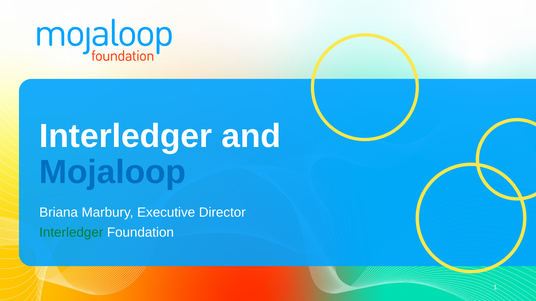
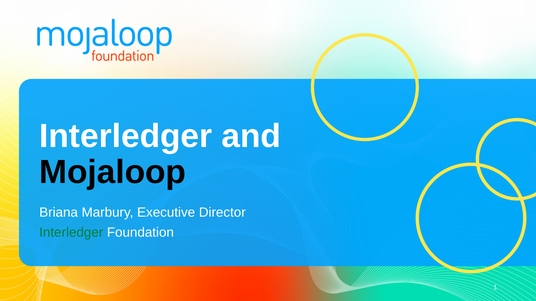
Mojaloop colour: blue -> black
